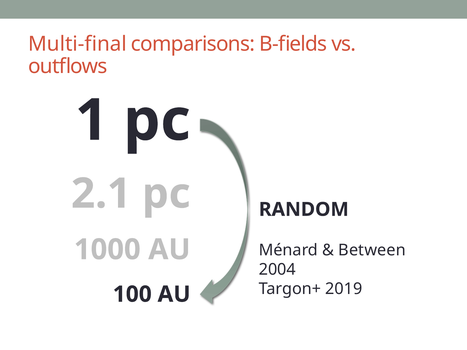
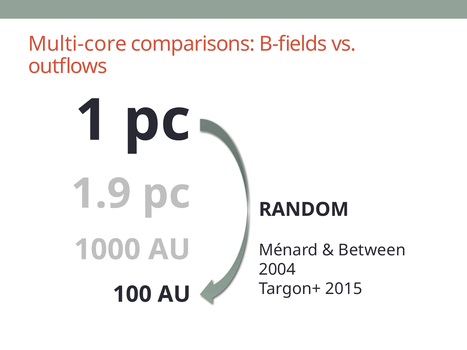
Multi-final: Multi-final -> Multi-core
2.1: 2.1 -> 1.9
2019: 2019 -> 2015
